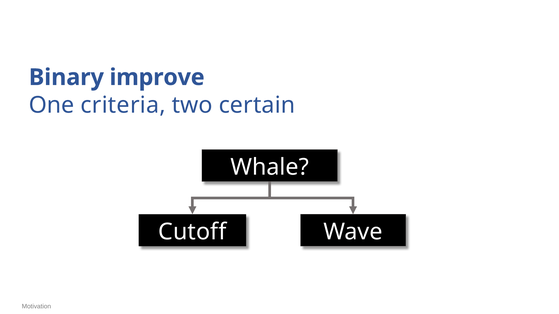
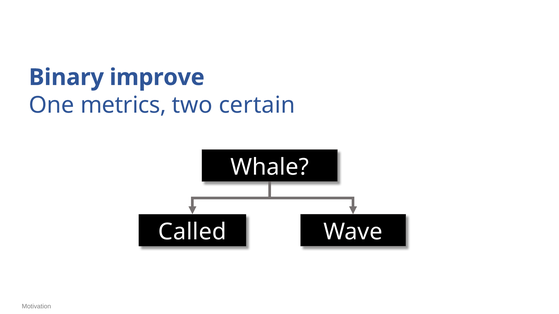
criteria: criteria -> metrics
Cutoff: Cutoff -> Called
